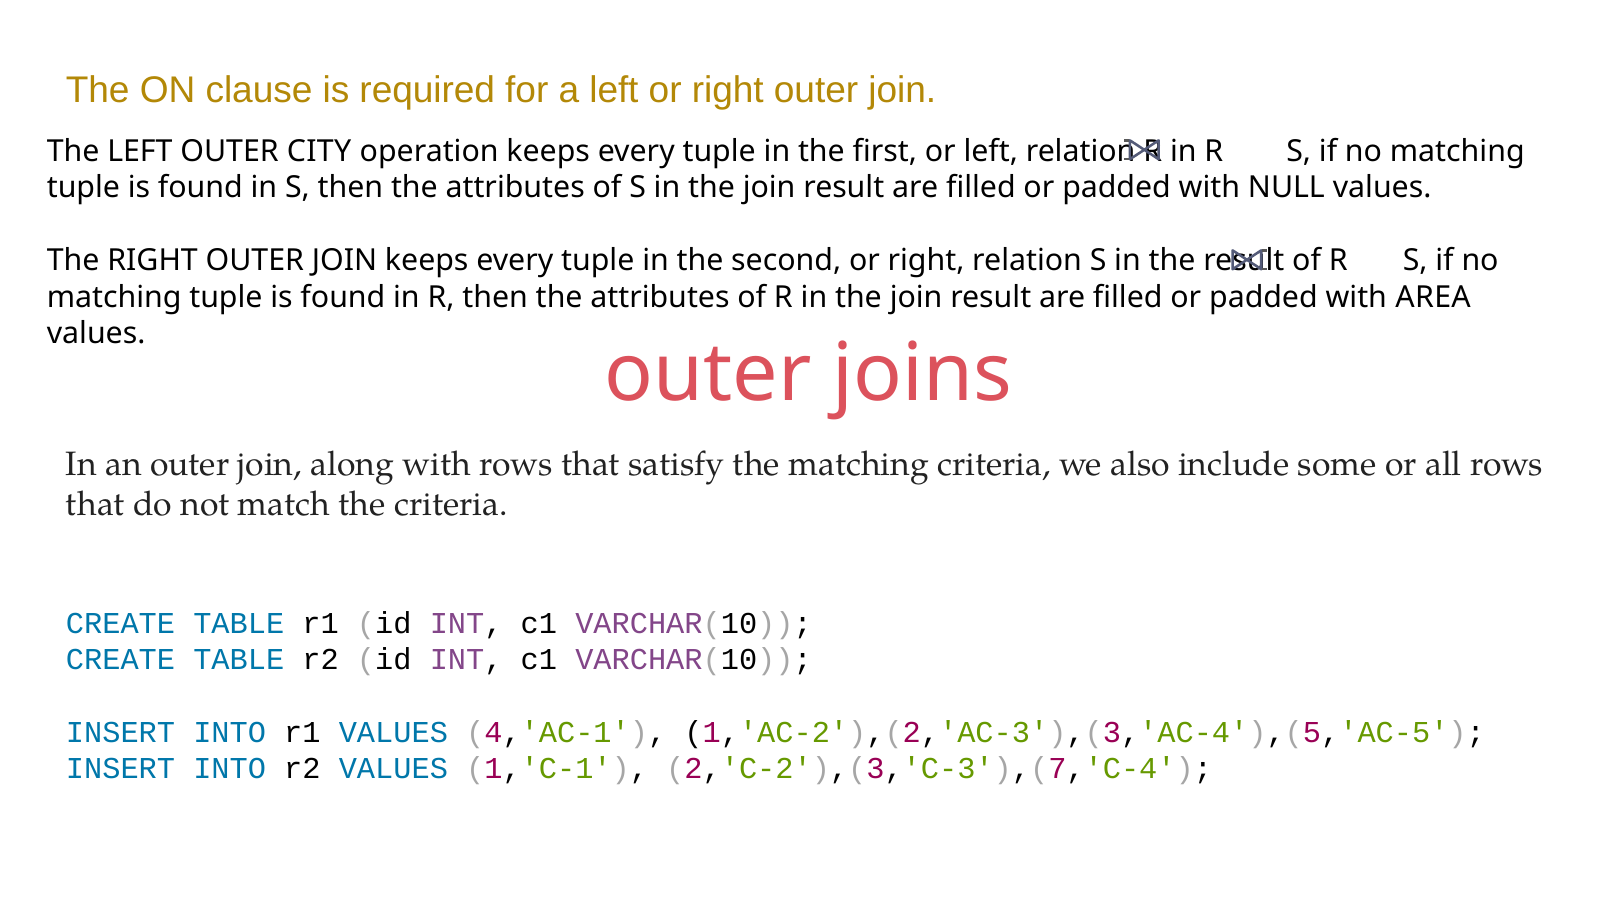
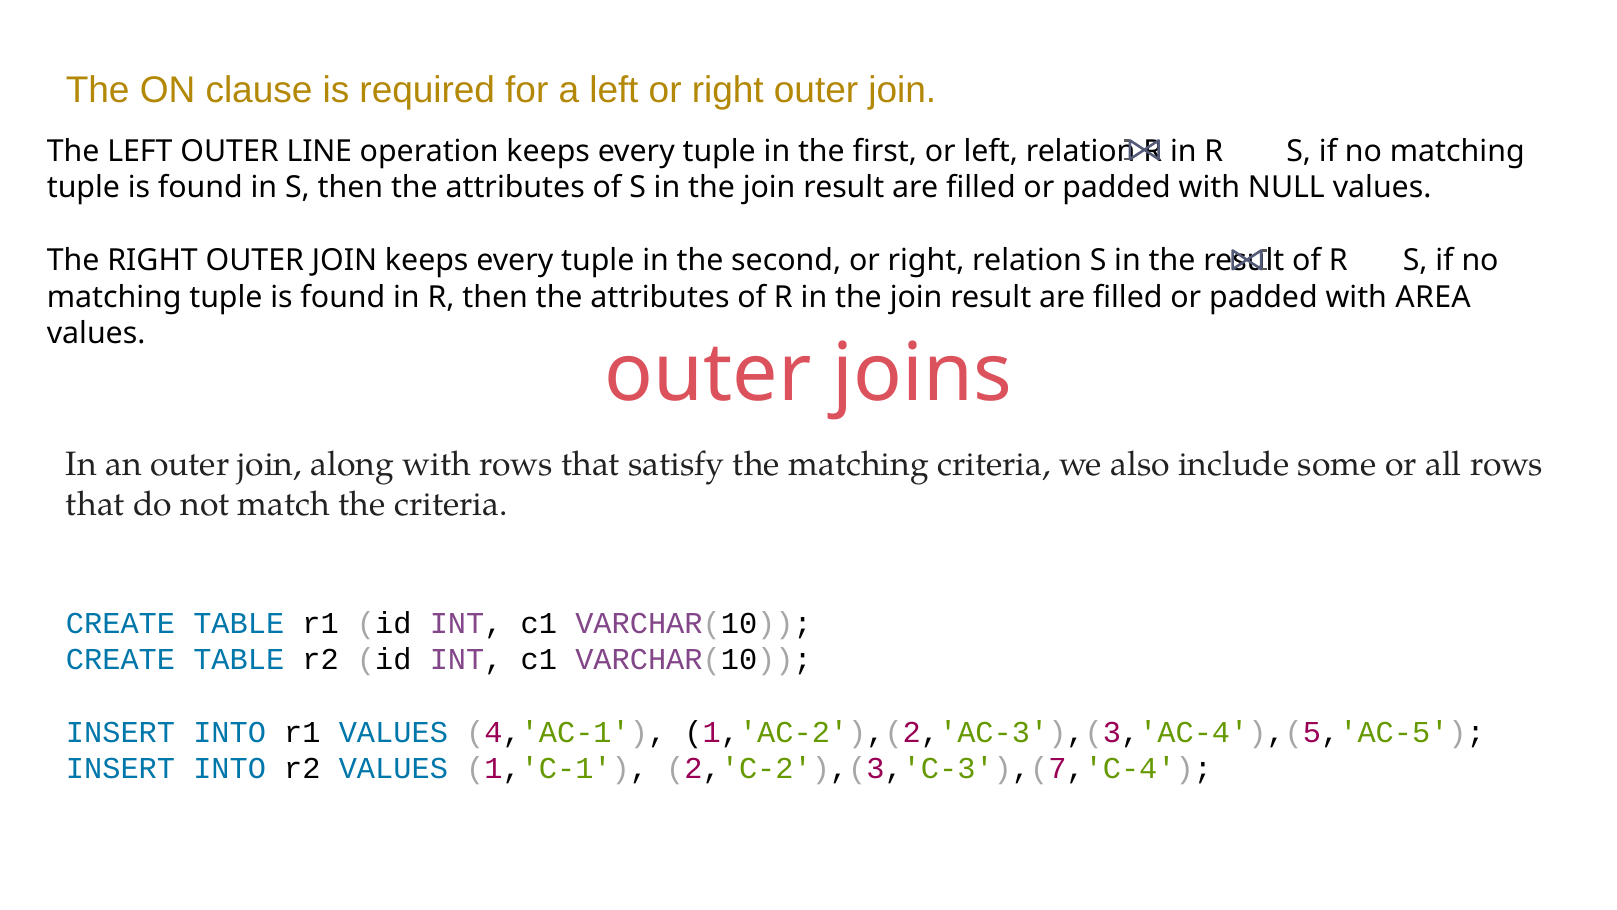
CITY: CITY -> LINE
